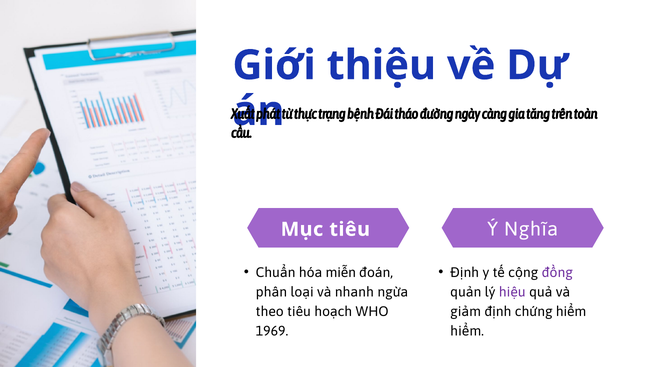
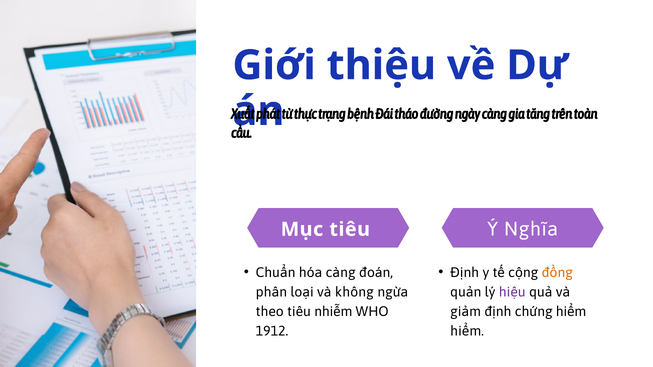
hóa miễn: miễn -> càng
đồng colour: purple -> orange
nhanh: nhanh -> không
hoạch: hoạch -> nhiễm
1969: 1969 -> 1912
